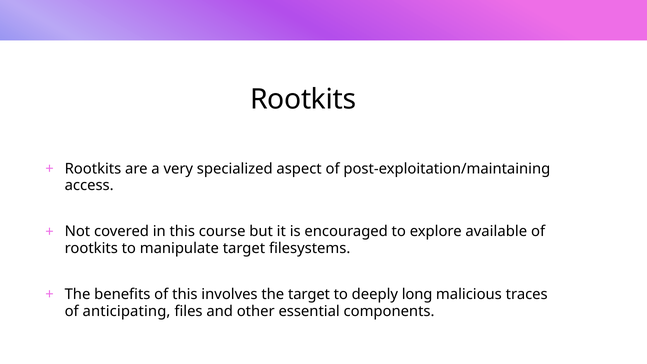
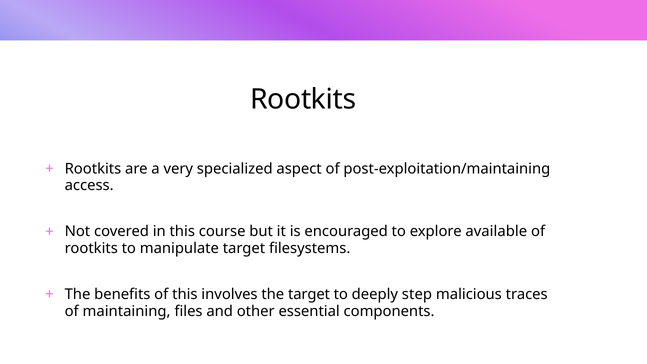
long: long -> step
anticipating: anticipating -> maintaining
